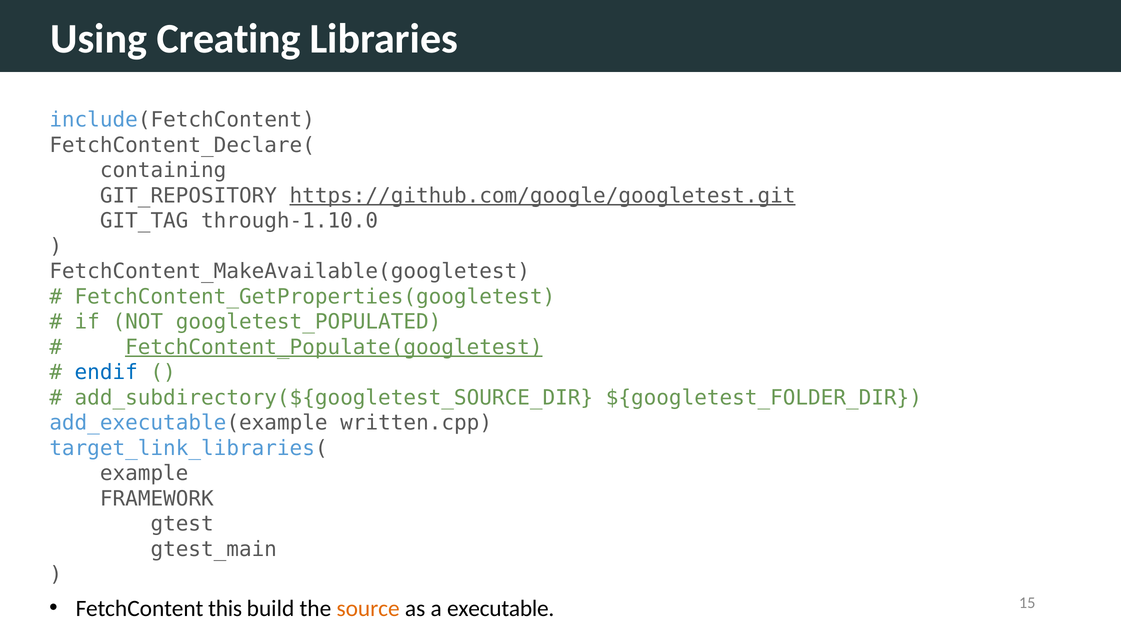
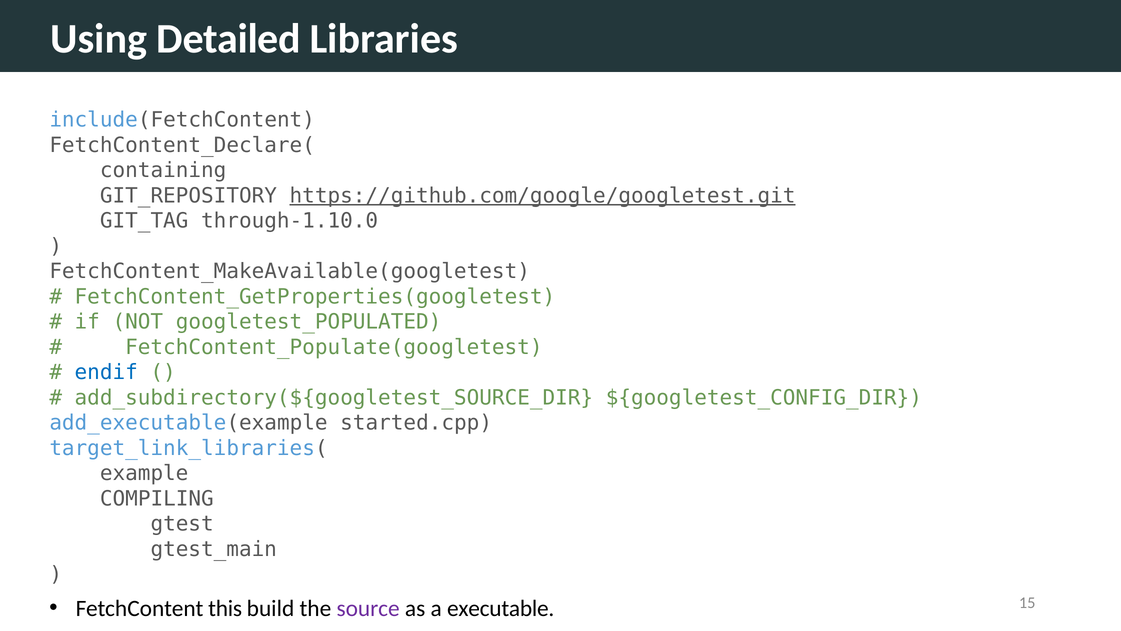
Creating: Creating -> Detailed
FetchContent_Populate(googletest underline: present -> none
${googletest_FOLDER_DIR: ${googletest_FOLDER_DIR -> ${googletest_CONFIG_DIR
written.cpp: written.cpp -> started.cpp
FRAMEWORK: FRAMEWORK -> COMPILING
source colour: orange -> purple
